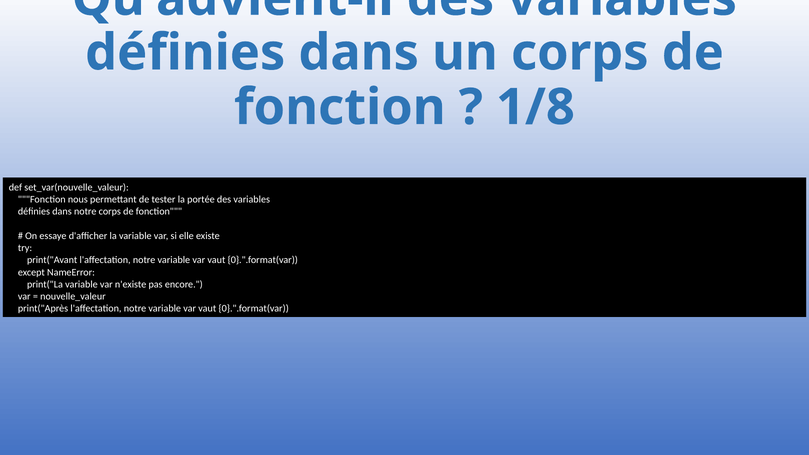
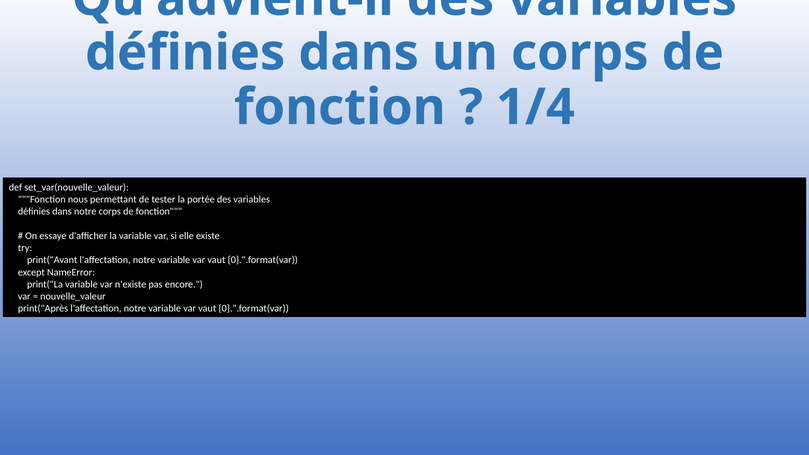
1/8: 1/8 -> 1/4
